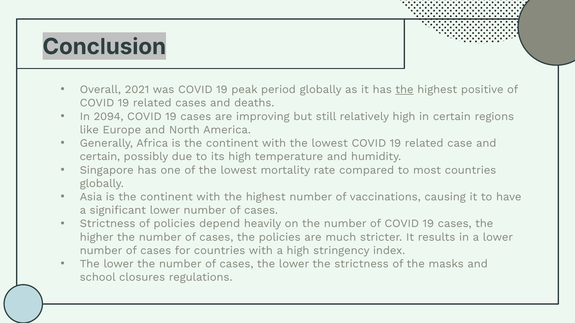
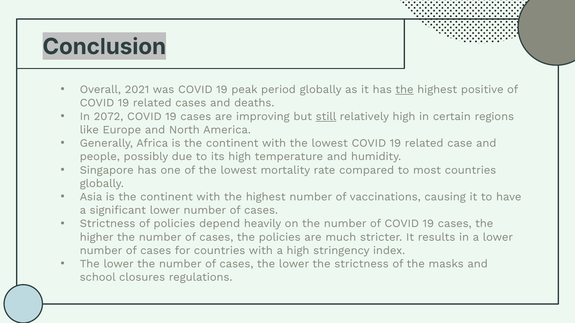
2094: 2094 -> 2072
still underline: none -> present
certain at (100, 157): certain -> people
